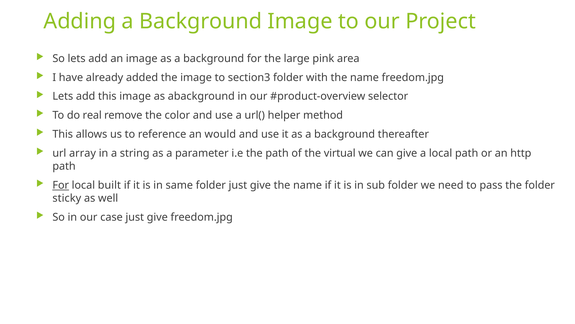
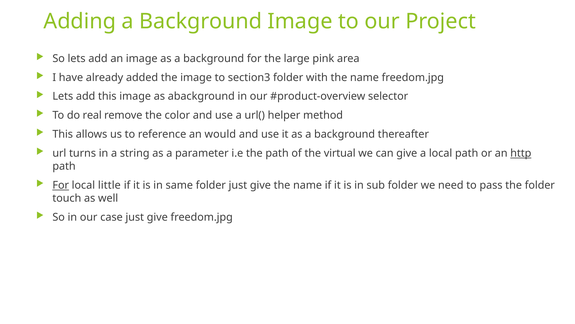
array: array -> turns
http underline: none -> present
built: built -> little
sticky: sticky -> touch
